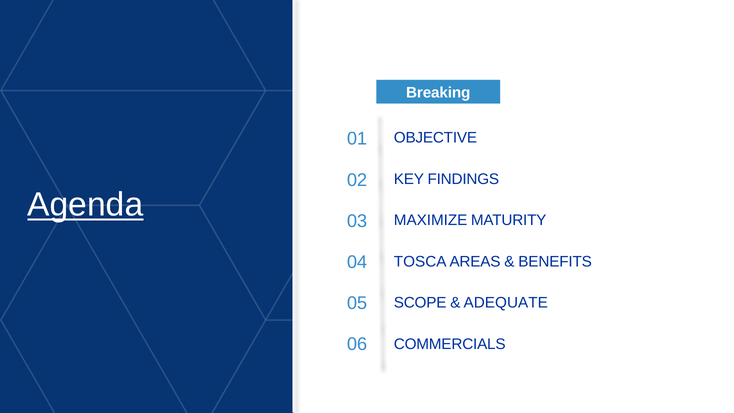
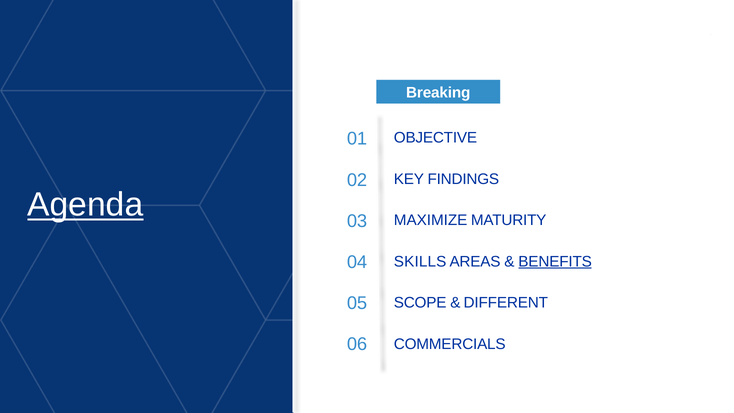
TOSCA: TOSCA -> SKILLS
BENEFITS underline: none -> present
ADEQUATE: ADEQUATE -> DIFFERENT
